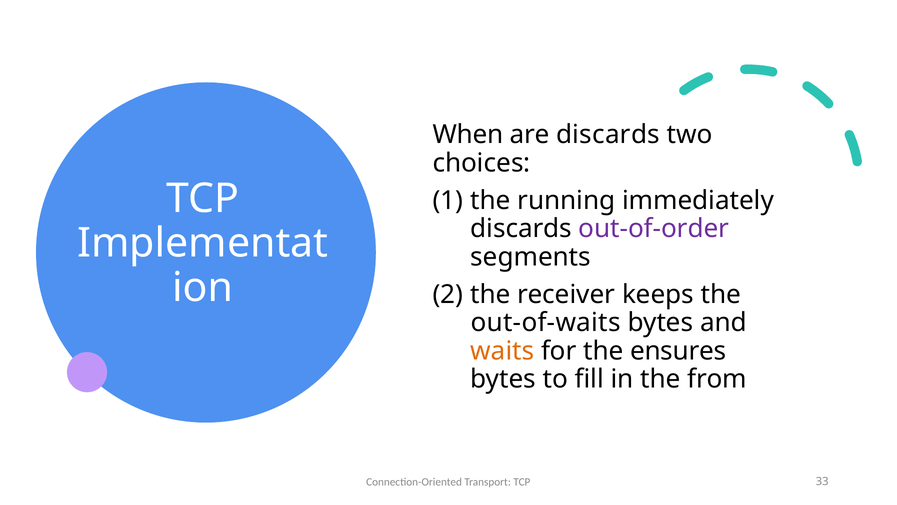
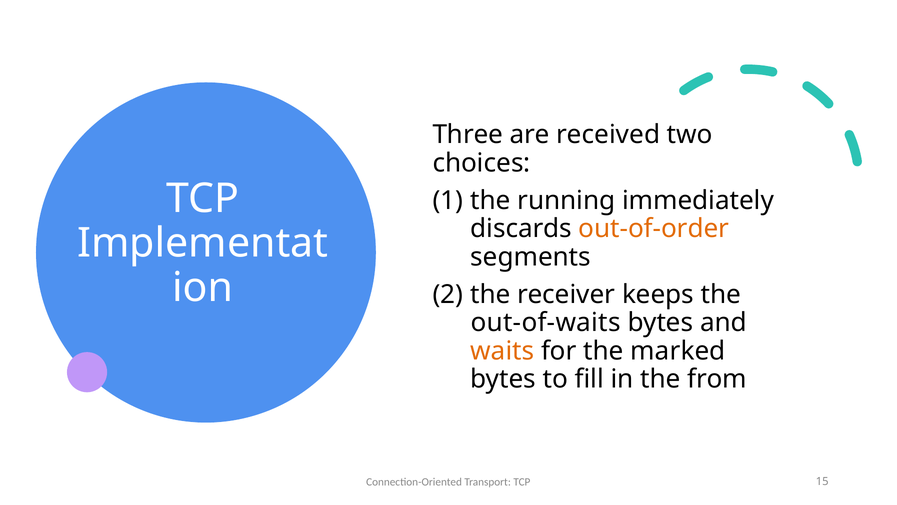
When: When -> Three
are discards: discards -> received
out-of-order colour: purple -> orange
ensures: ensures -> marked
33: 33 -> 15
